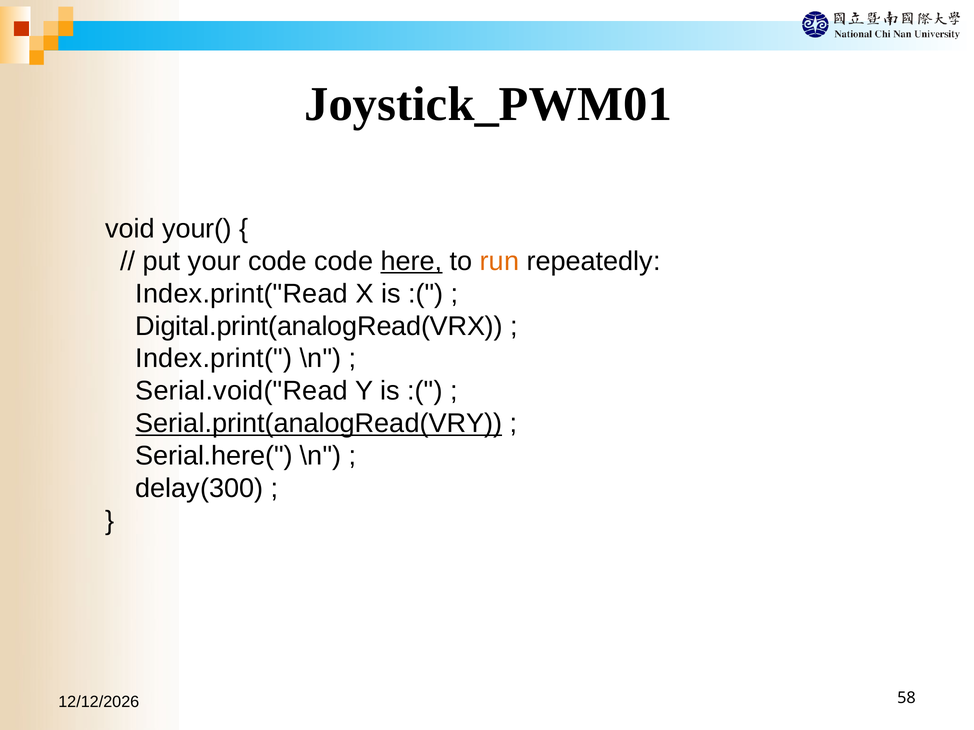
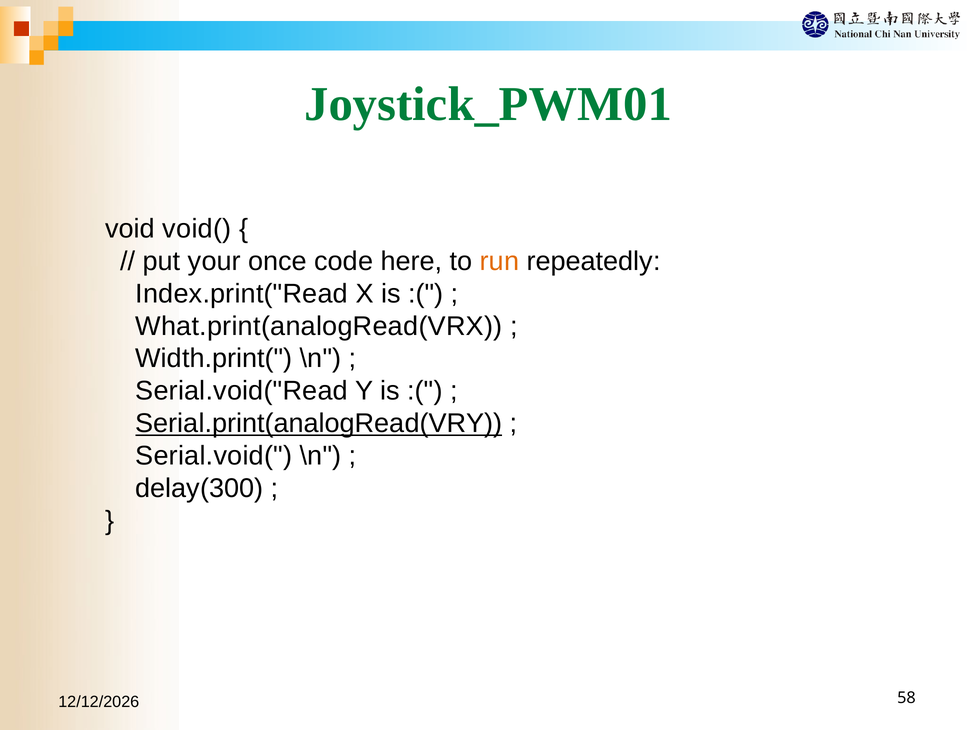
Joystick_PWM01 colour: black -> green
your(: your( -> void(
your code: code -> once
here underline: present -> none
Digital.print(analogRead(VRX: Digital.print(analogRead(VRX -> What.print(analogRead(VRX
Index.print(: Index.print( -> Width.print(
Serial.here(: Serial.here( -> Serial.void(
